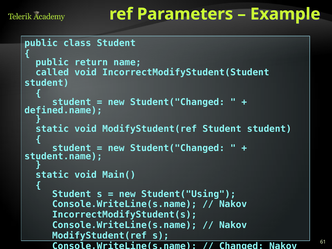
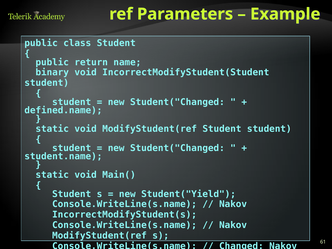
called: called -> binary
Student("Using: Student("Using -> Student("Yield
